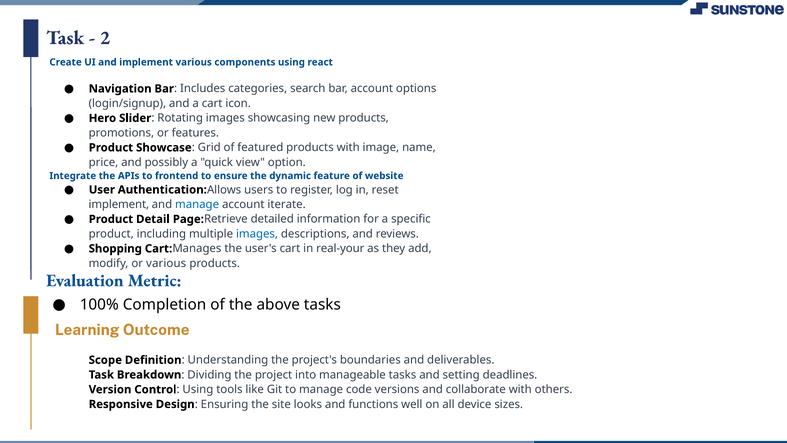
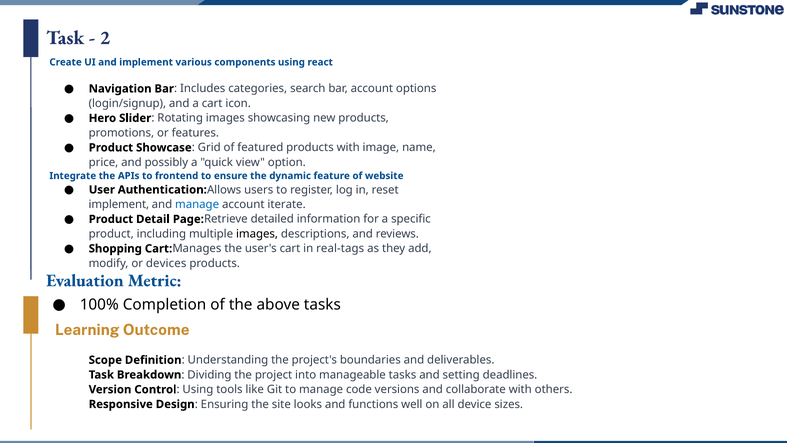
images at (257, 234) colour: blue -> black
real-your: real-your -> real-tags
or various: various -> devices
